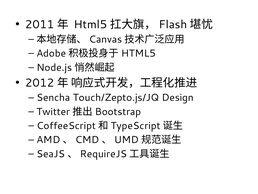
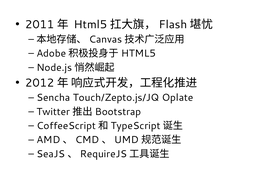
Design: Design -> Oplate
